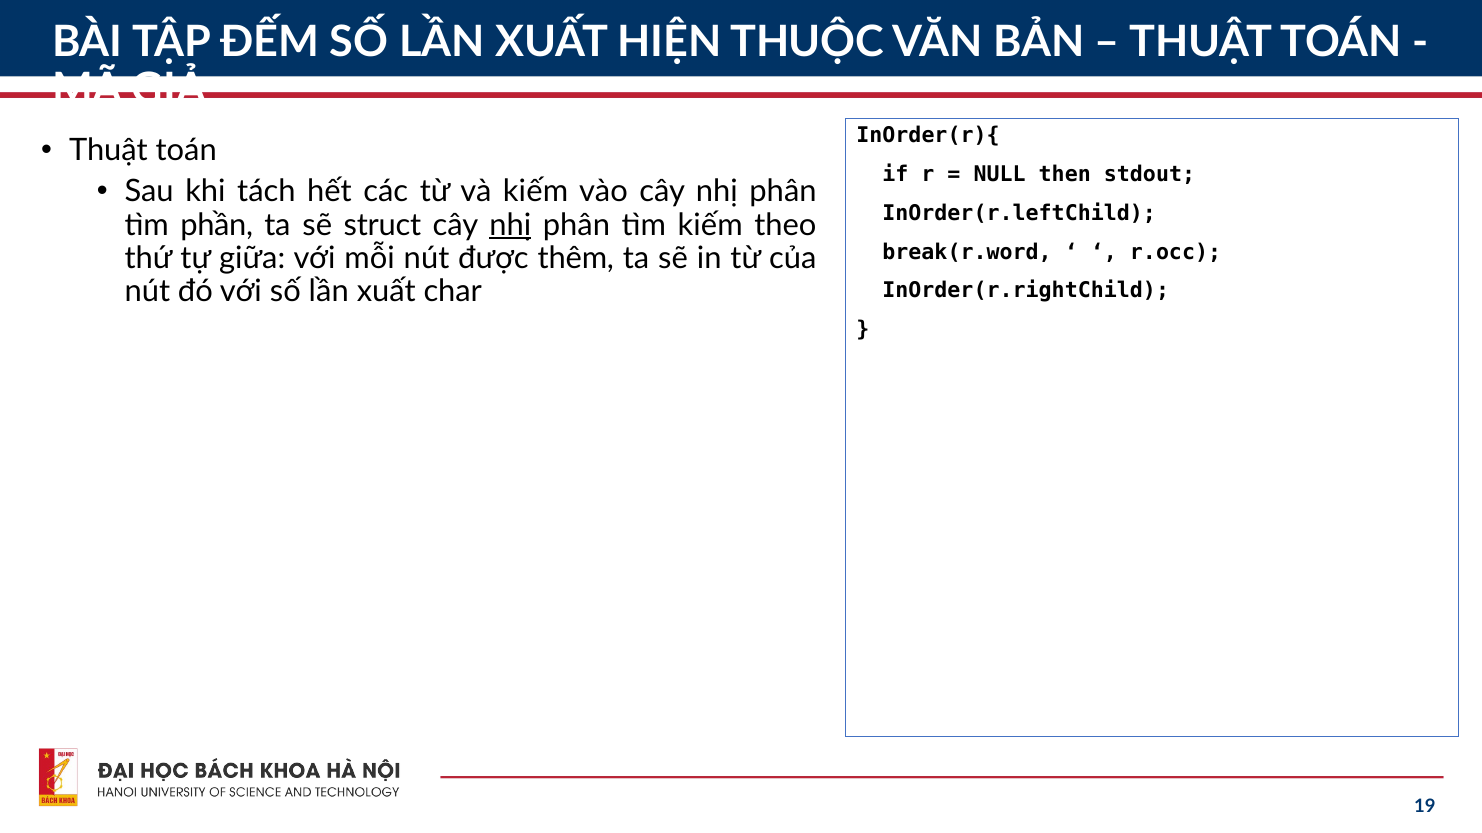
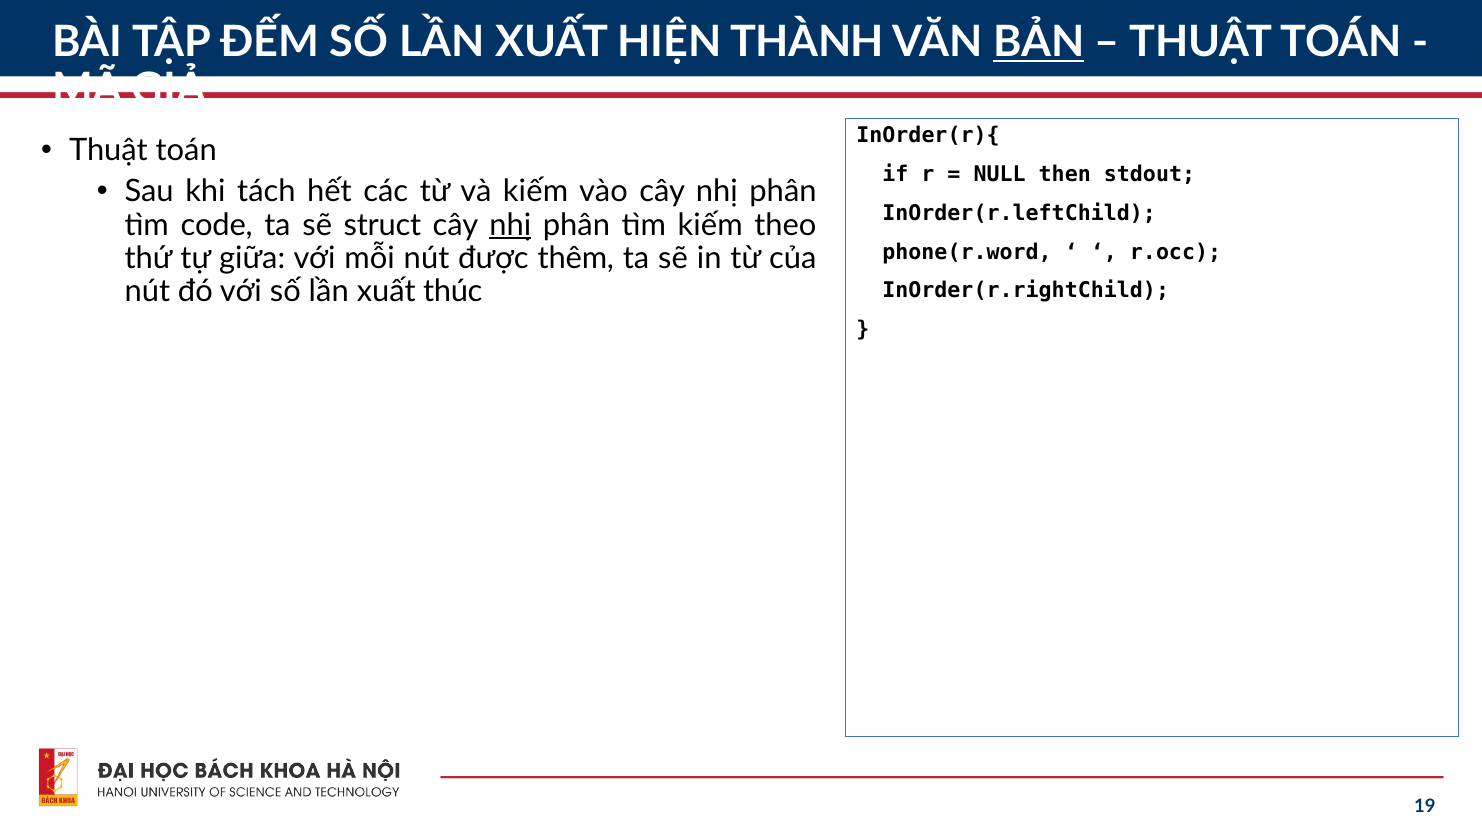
THUỘC: THUỘC -> THÀNH
BẢN underline: none -> present
phần: phần -> code
break(r.word: break(r.word -> phone(r.word
char: char -> thúc
